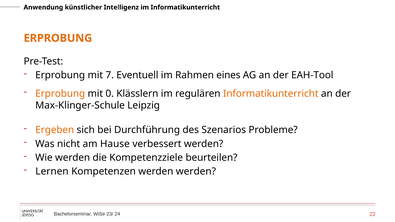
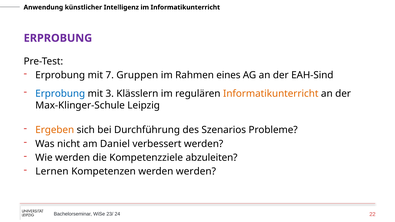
ERPROBUNG at (58, 38) colour: orange -> purple
Eventuell: Eventuell -> Gruppen
EAH-Tool: EAH-Tool -> EAH-Sind
Erprobung at (60, 94) colour: orange -> blue
0: 0 -> 3
Hause: Hause -> Daniel
beurteilen: beurteilen -> abzuleiten
